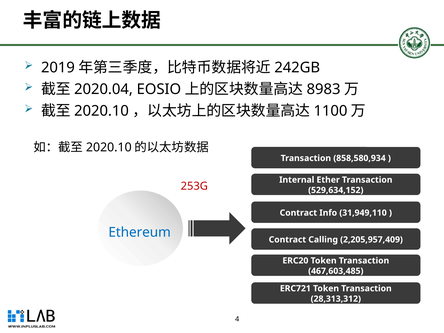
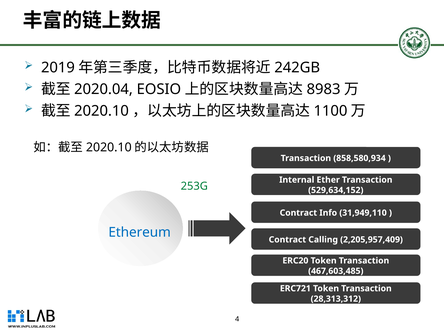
253G colour: red -> green
